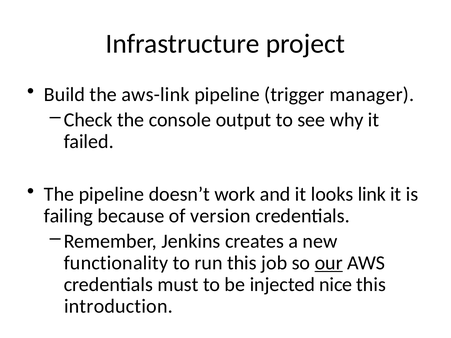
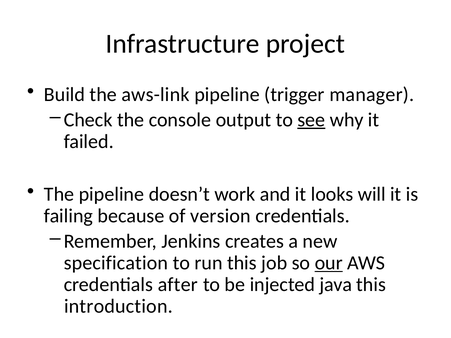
see underline: none -> present
link: link -> will
functionality: functionality -> specification
must: must -> after
nice: nice -> java
